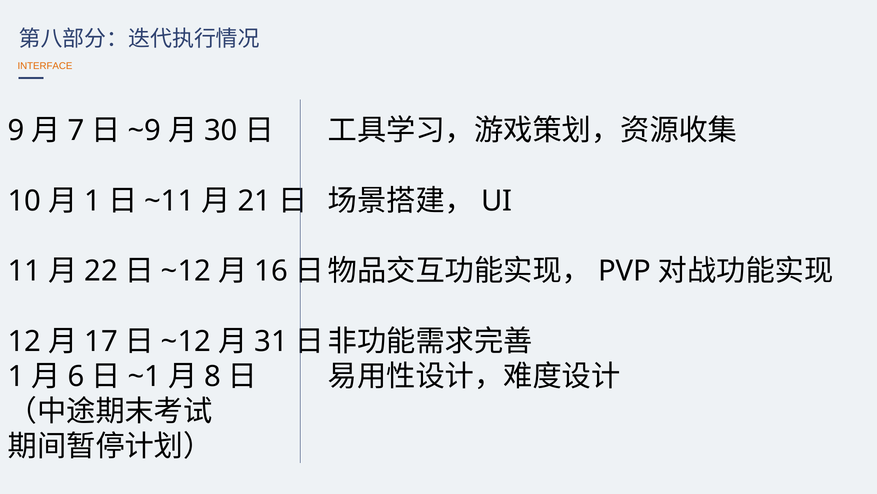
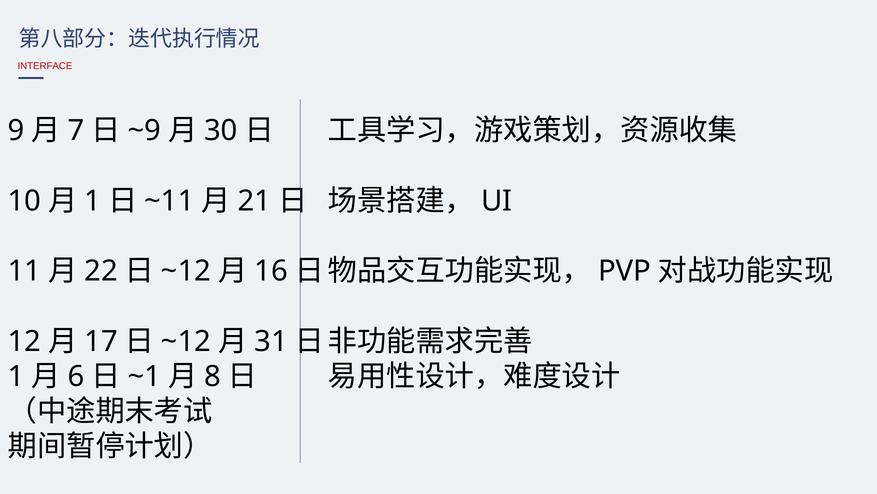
INTERFACE colour: orange -> red
